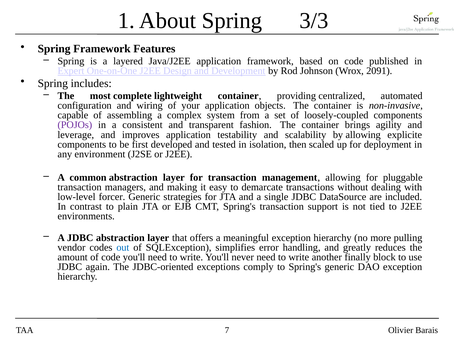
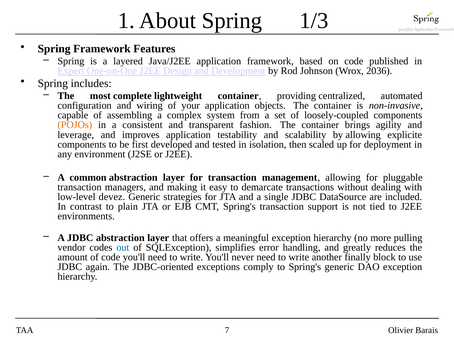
3/3: 3/3 -> 1/3
2091: 2091 -> 2036
POJOs colour: purple -> orange
forcer: forcer -> devez
